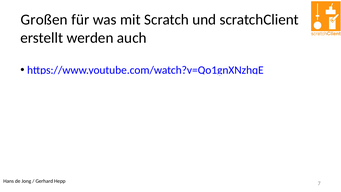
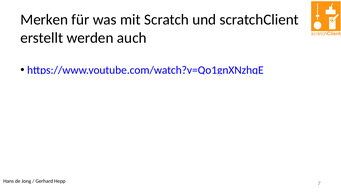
Großen: Großen -> Merken
